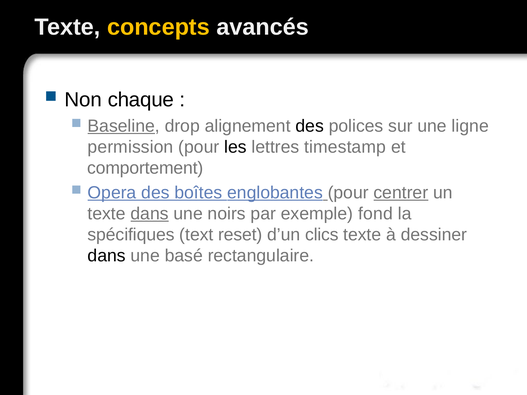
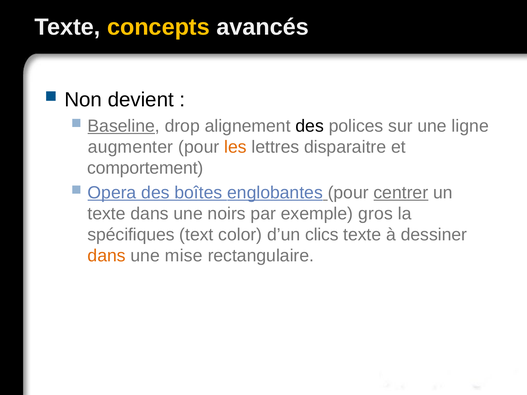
chaque: chaque -> devient
permission: permission -> augmenter
les colour: black -> orange
timestamp: timestamp -> disparaitre
dans at (150, 214) underline: present -> none
fond: fond -> gros
reset: reset -> color
dans at (107, 256) colour: black -> orange
basé: basé -> mise
